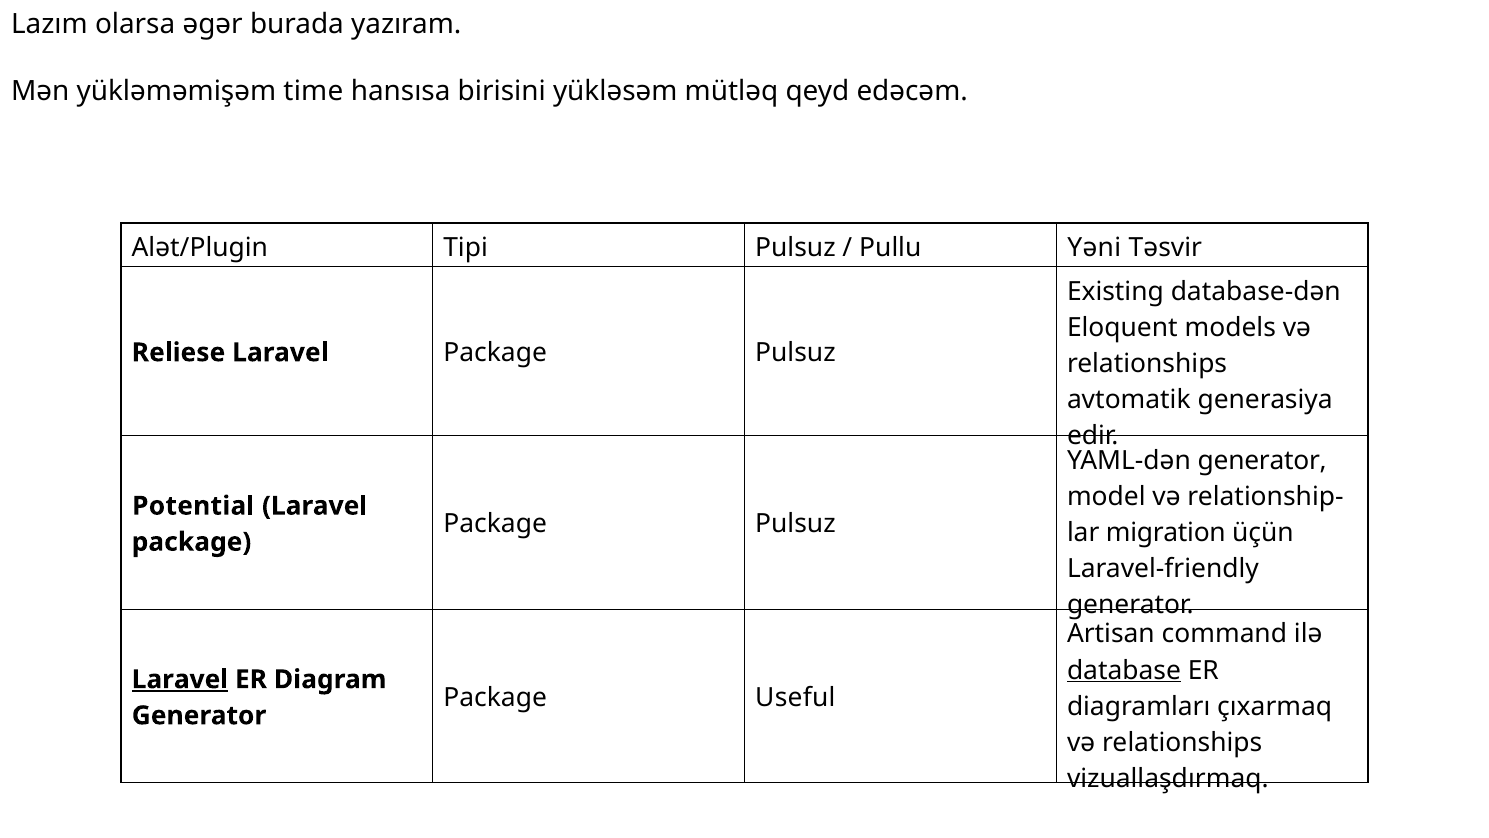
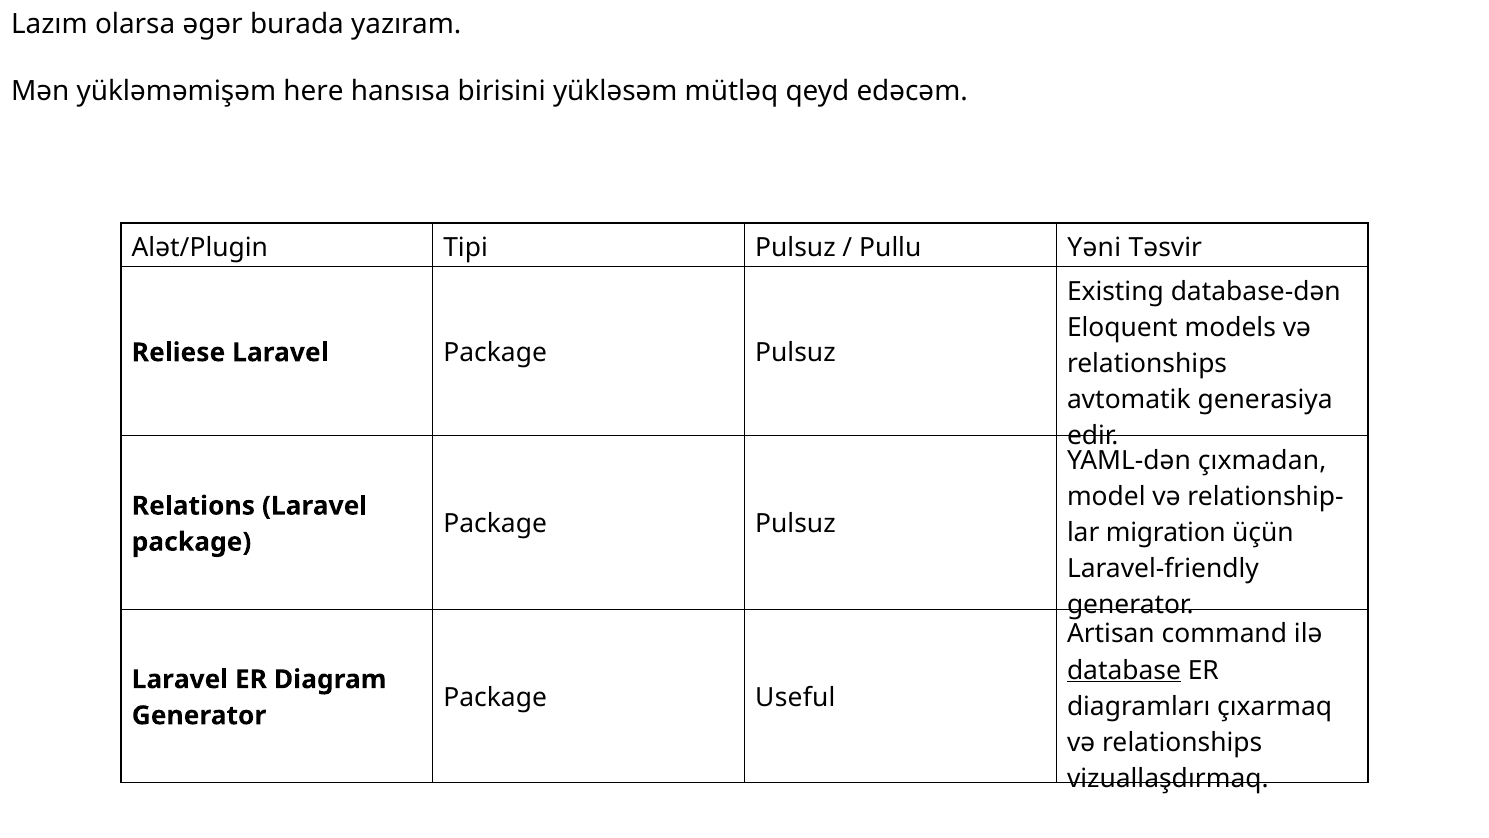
time: time -> here
YAML-dən generator: generator -> çıxmadan
Potential: Potential -> Relations
Laravel at (180, 679) underline: present -> none
